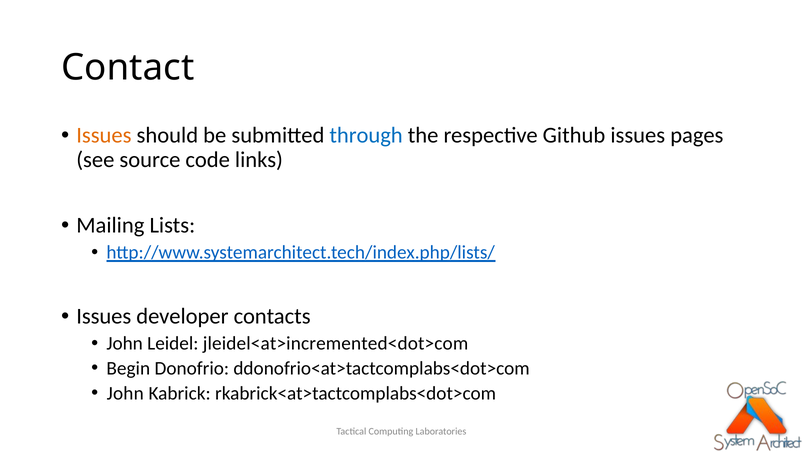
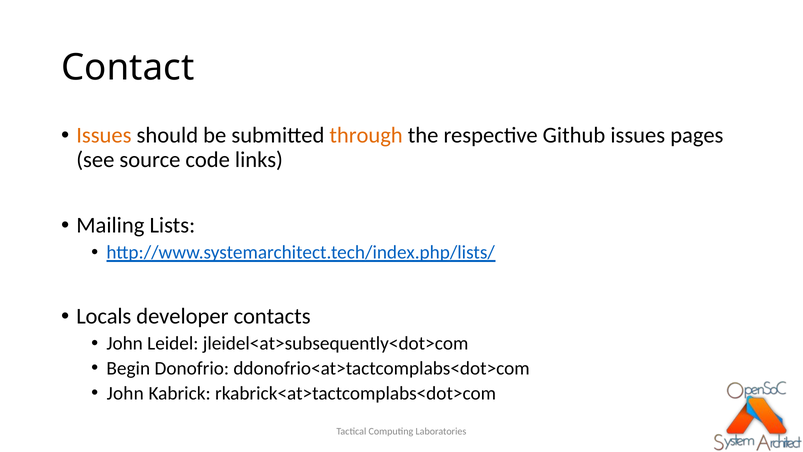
through colour: blue -> orange
Issues at (104, 316): Issues -> Locals
jleidel<at>incremented<dot>com: jleidel<at>incremented<dot>com -> jleidel<at>subsequently<dot>com
